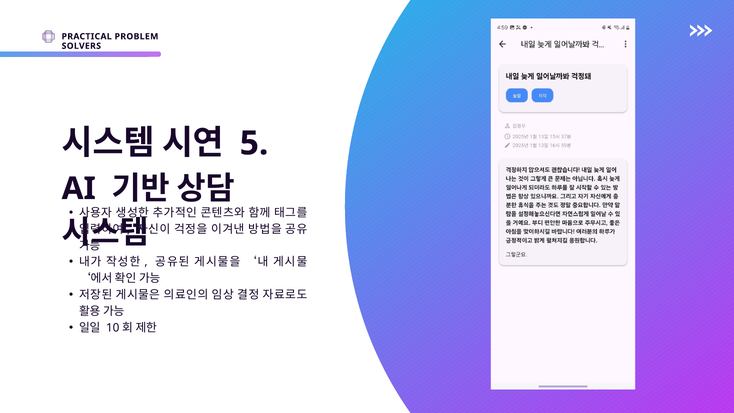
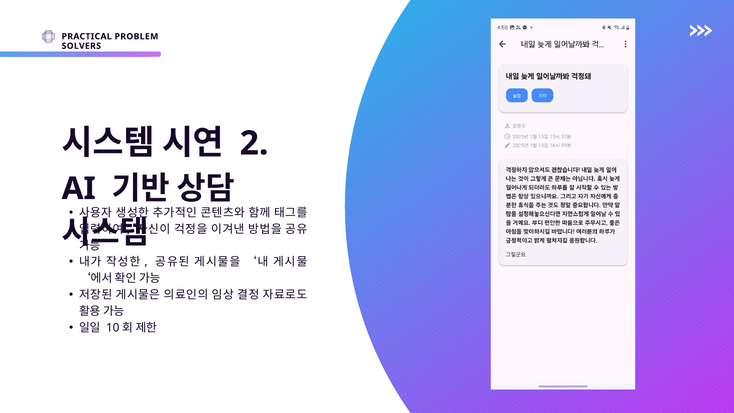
5: 5 -> 2
